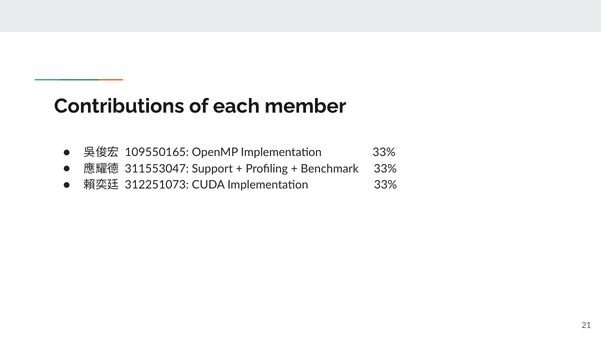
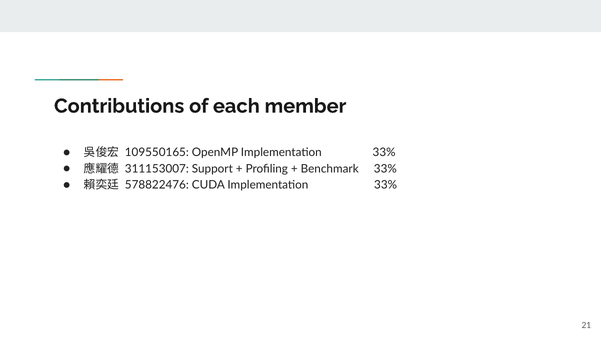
311553047: 311553047 -> 311153007
312251073: 312251073 -> 578822476
